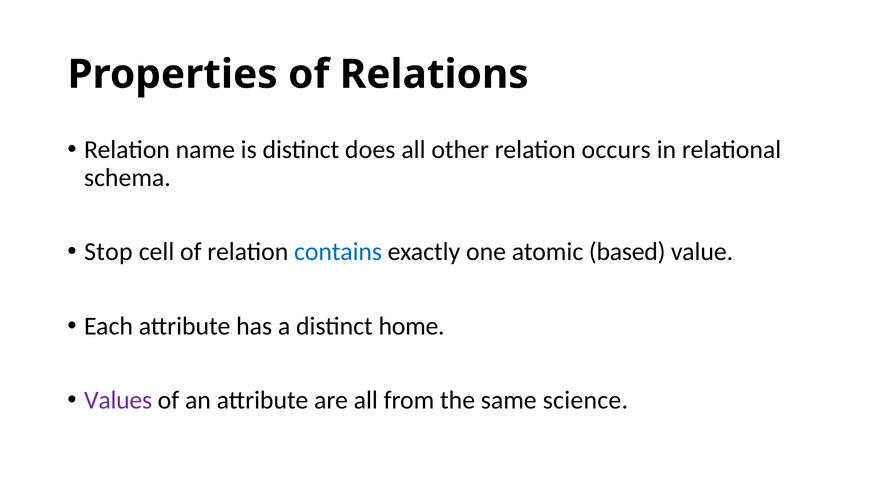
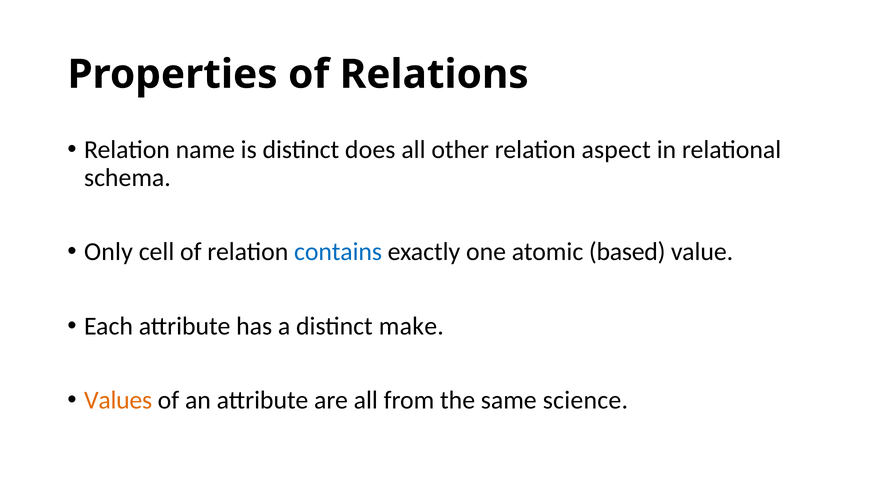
occurs: occurs -> aspect
Stop: Stop -> Only
home: home -> make
Values colour: purple -> orange
